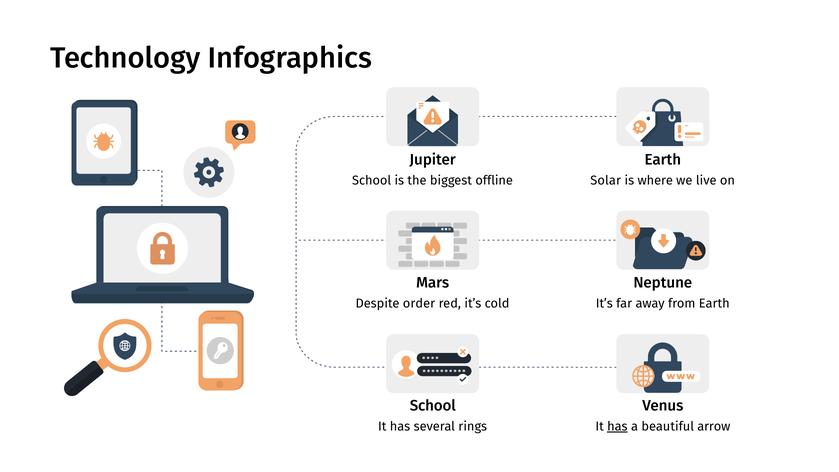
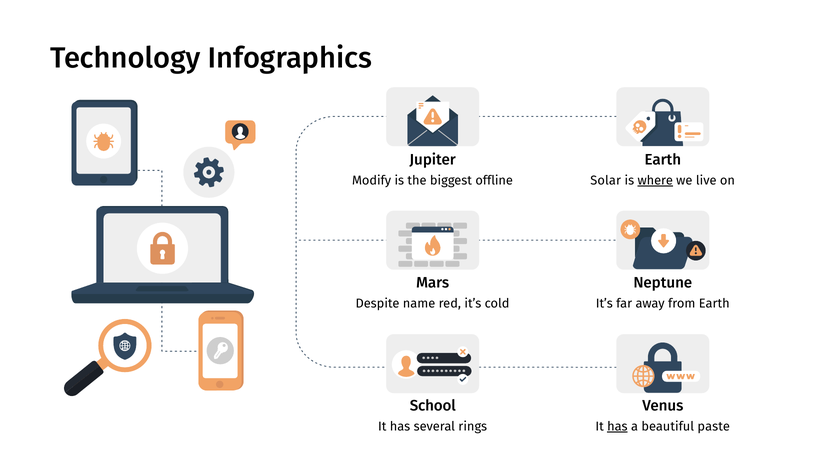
School at (372, 180): School -> Modify
where underline: none -> present
order: order -> name
arrow: arrow -> paste
